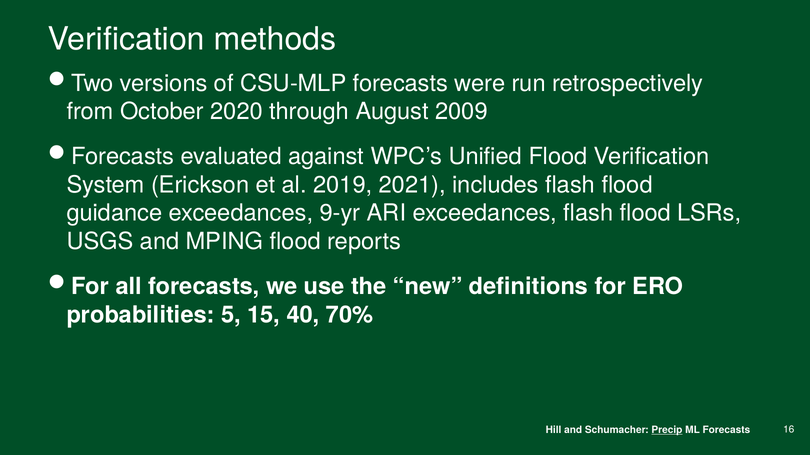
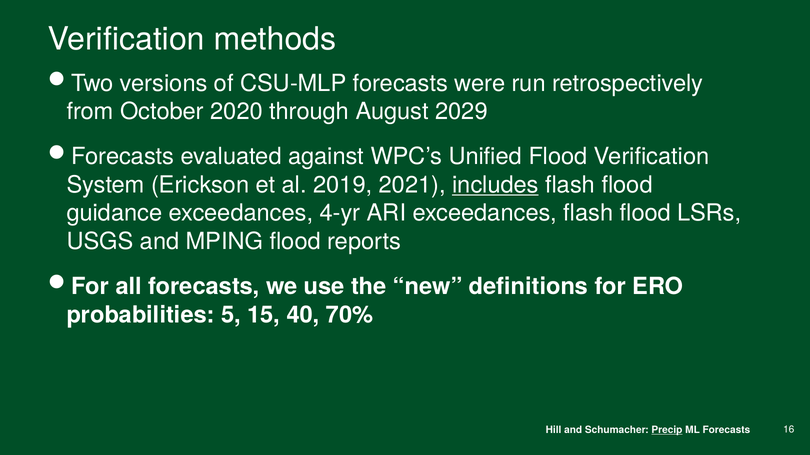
2009: 2009 -> 2029
includes underline: none -> present
9-yr: 9-yr -> 4-yr
